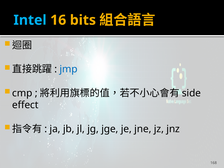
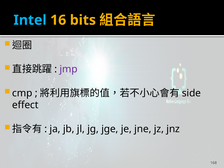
jmp colour: blue -> purple
